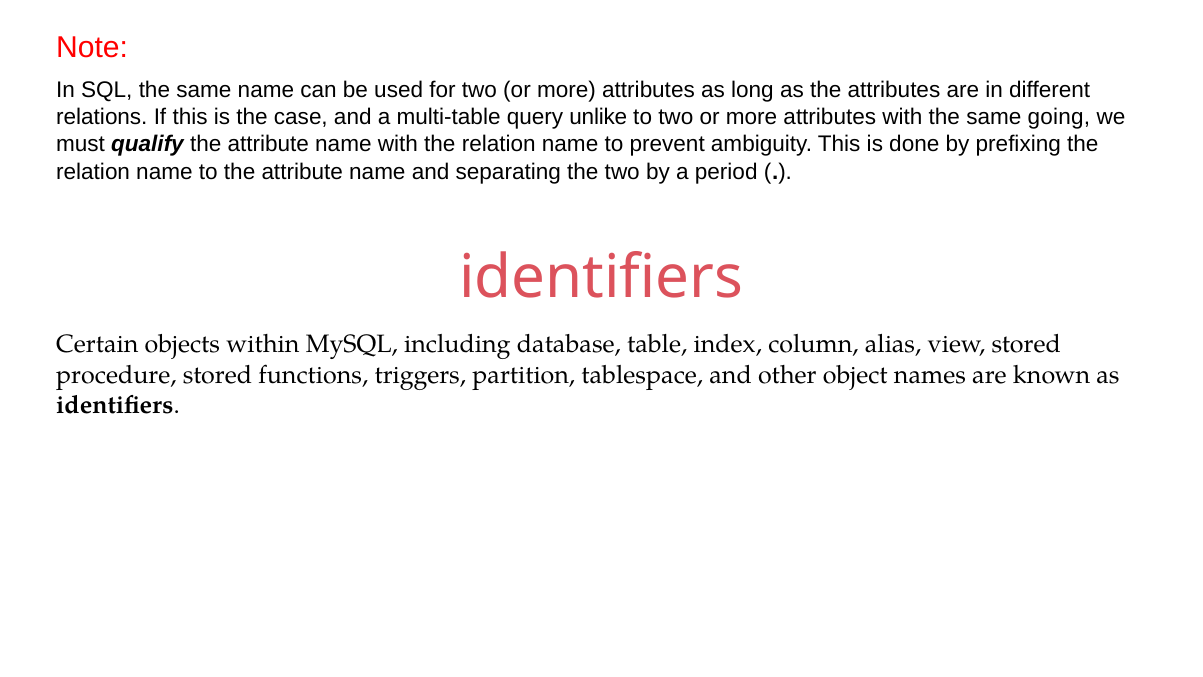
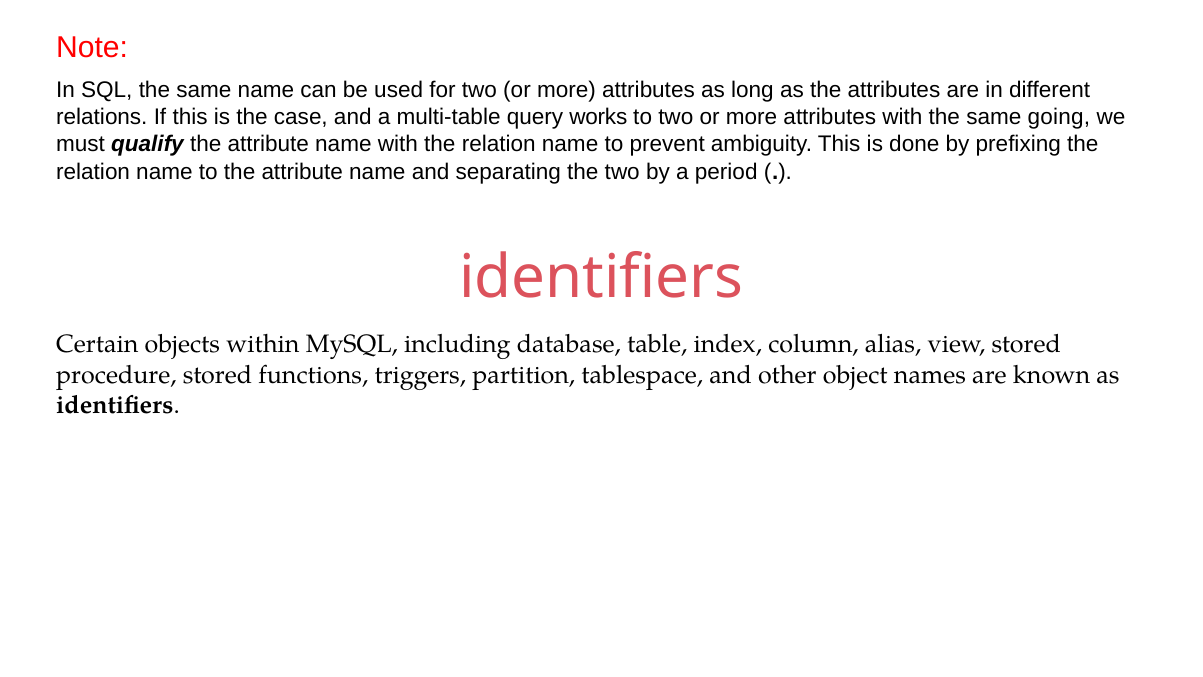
unlike: unlike -> works
